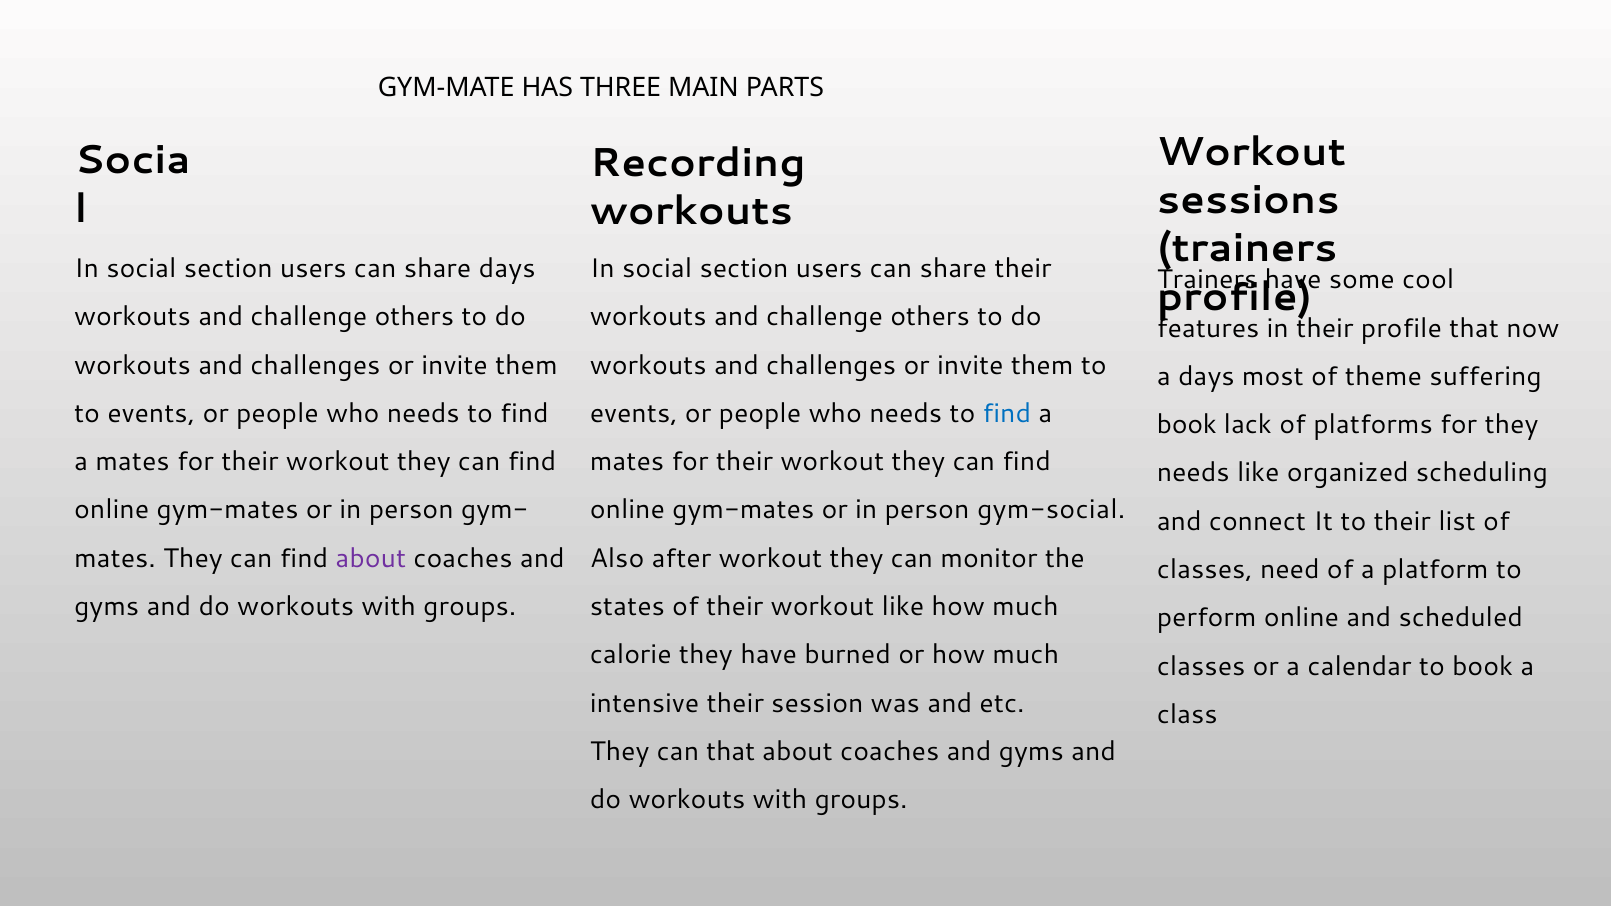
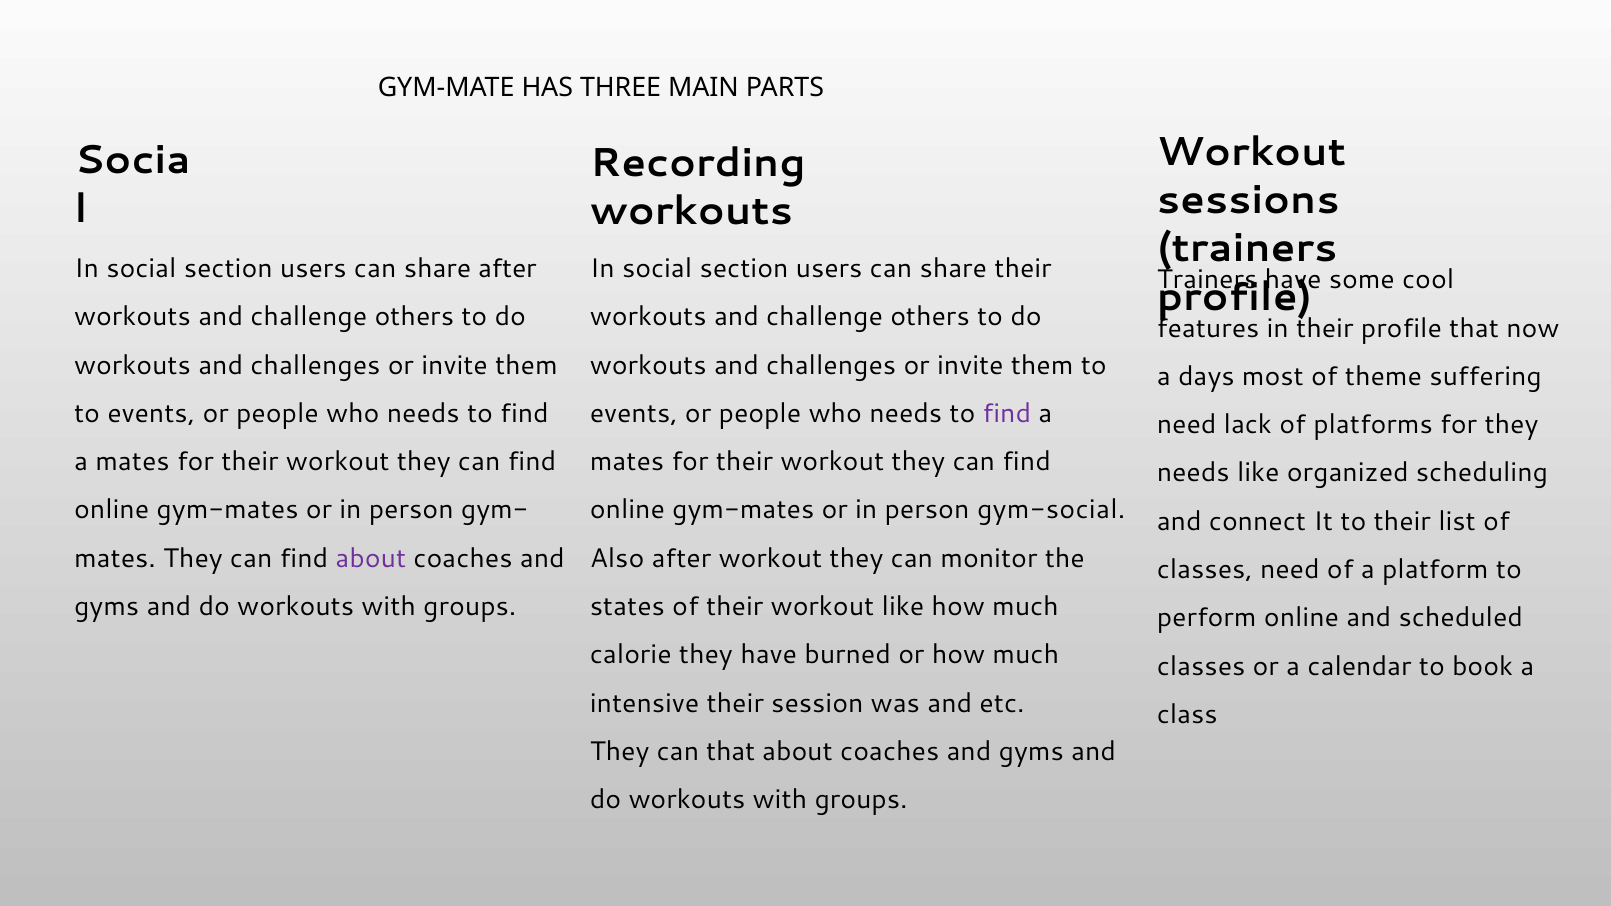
share days: days -> after
find at (1007, 414) colour: blue -> purple
book at (1187, 425): book -> need
